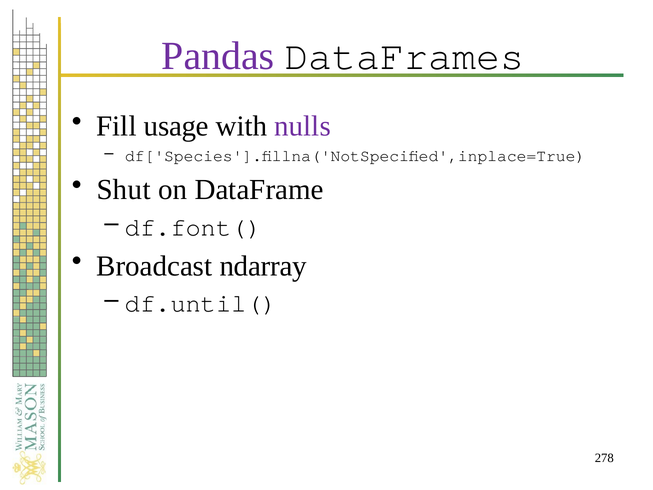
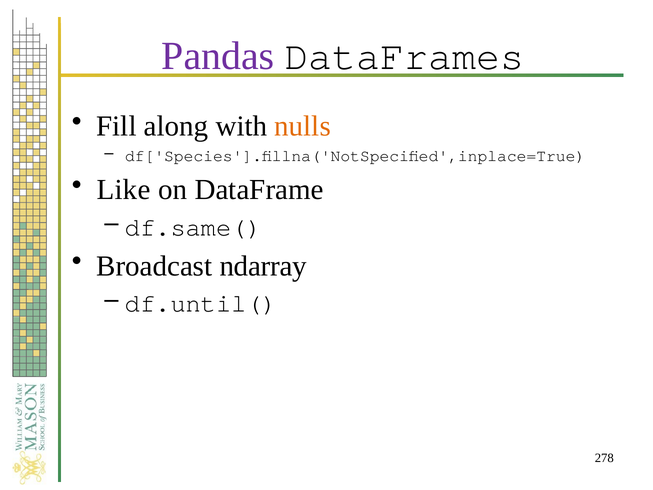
usage: usage -> along
nulls colour: purple -> orange
Shut: Shut -> Like
df.font(: df.font( -> df.same(
